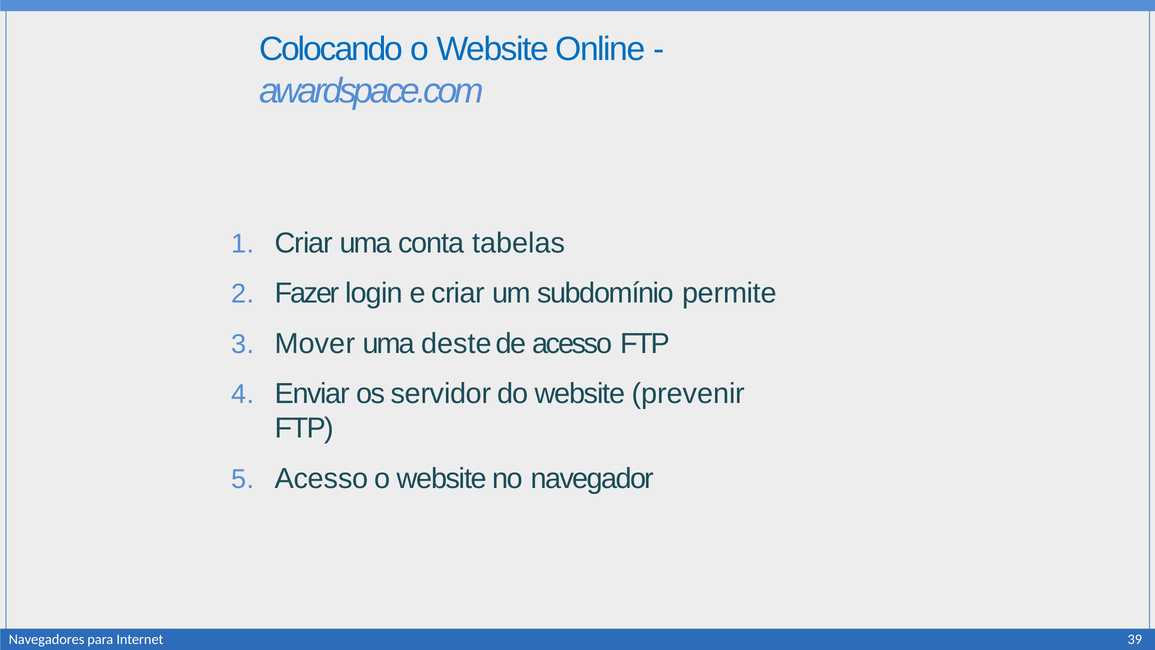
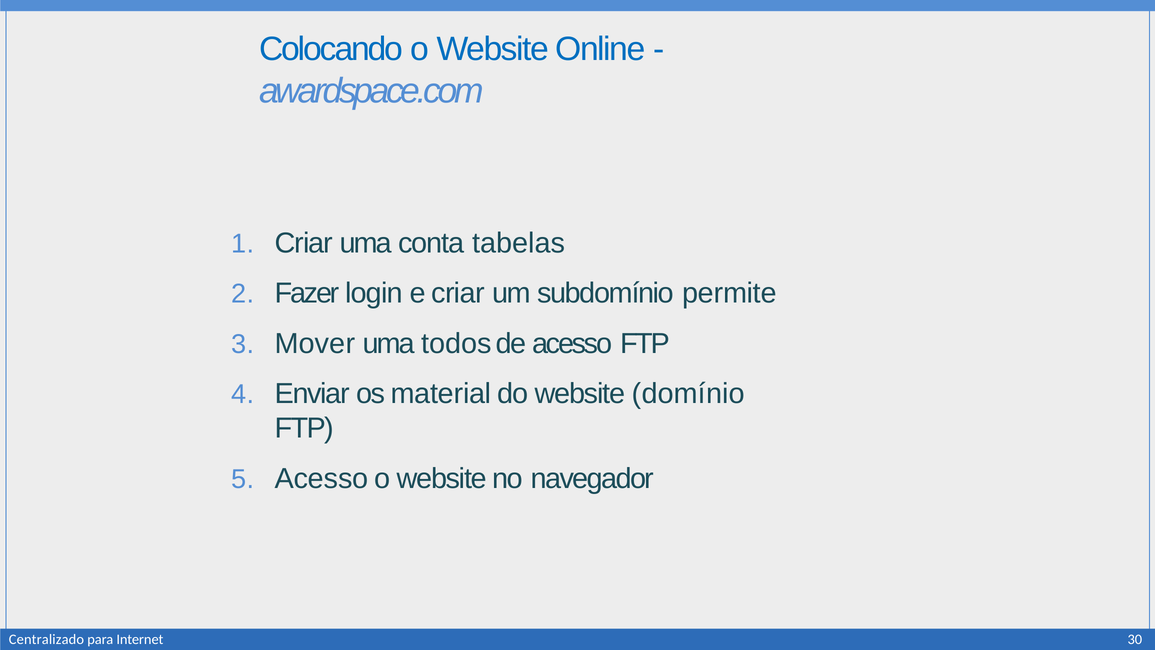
deste: deste -> todos
servidor: servidor -> material
prevenir: prevenir -> domínio
Navegadores: Navegadores -> Centralizado
39: 39 -> 30
